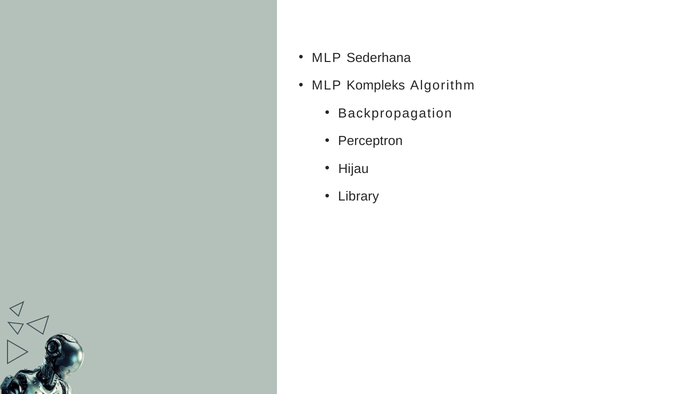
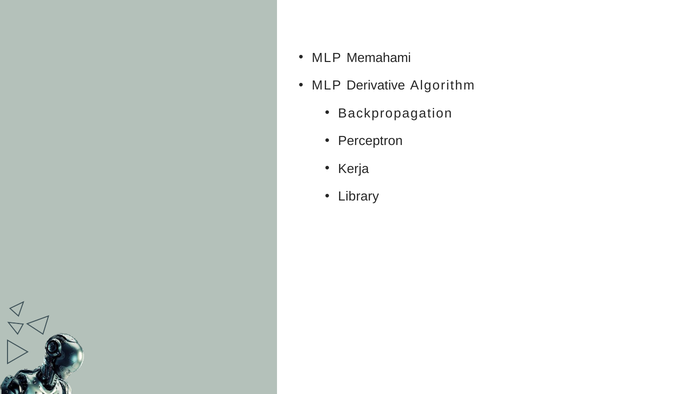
Sederhana: Sederhana -> Memahami
Kompleks: Kompleks -> Derivative
Hijau: Hijau -> Kerja
